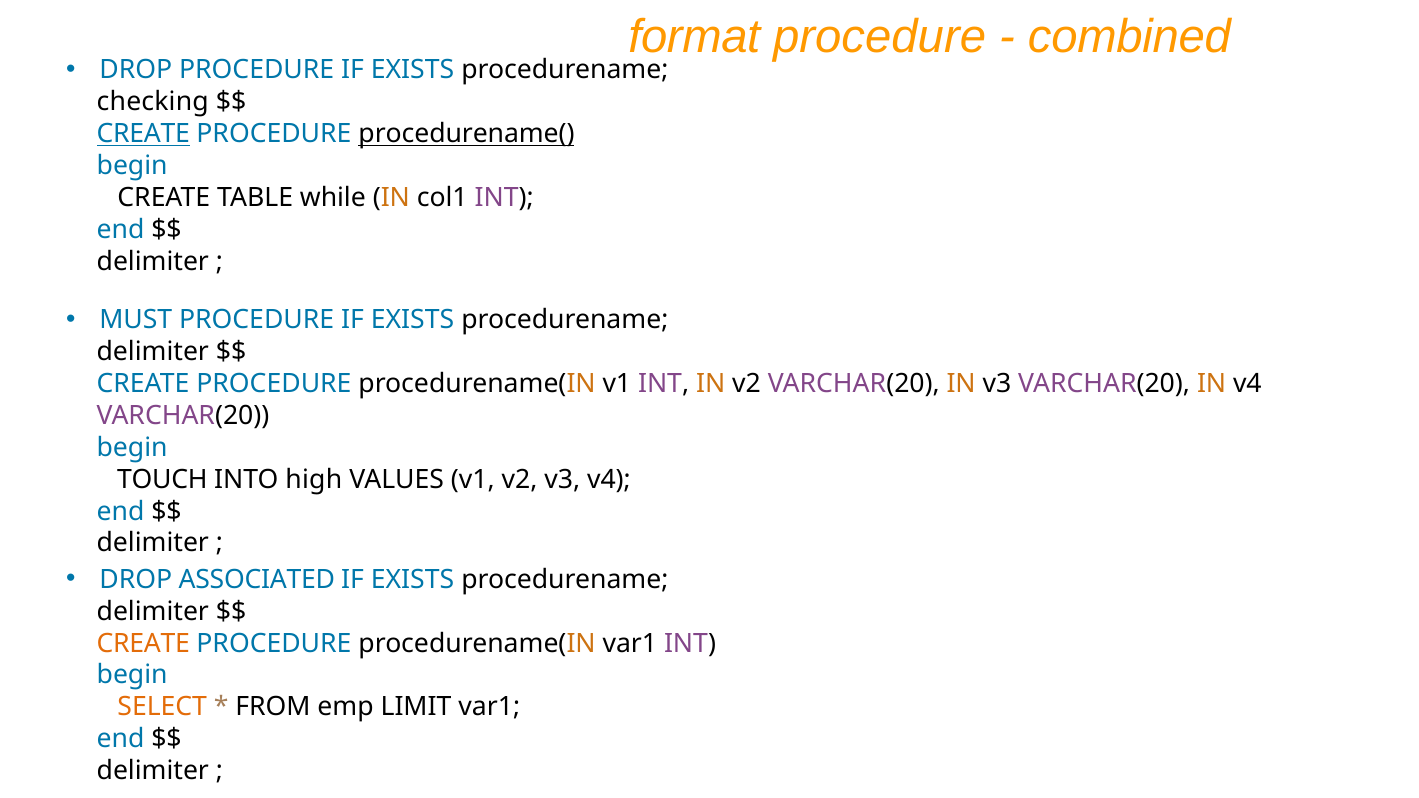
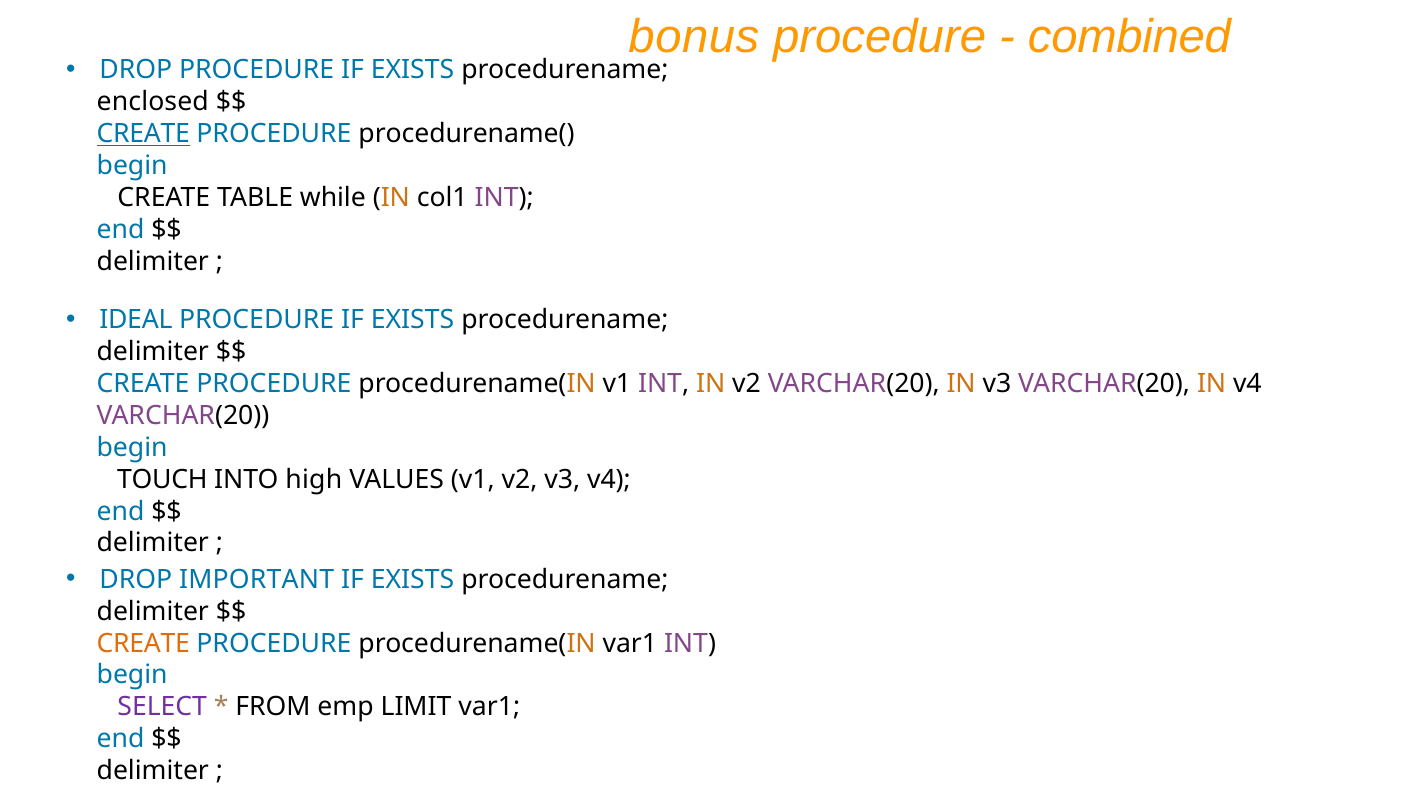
format: format -> bonus
checking: checking -> enclosed
procedurename( underline: present -> none
MUST: MUST -> IDEAL
ASSOCIATED: ASSOCIATED -> IMPORTANT
SELECT colour: orange -> purple
